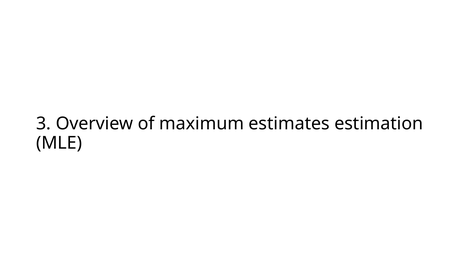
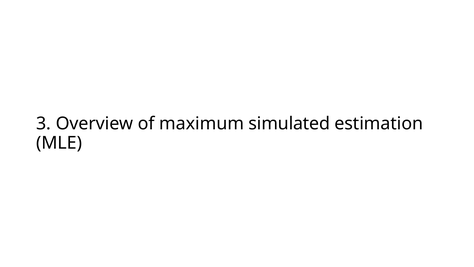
estimates: estimates -> simulated
